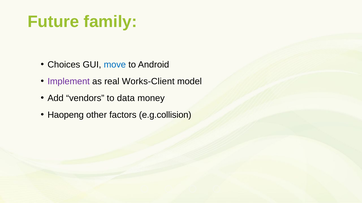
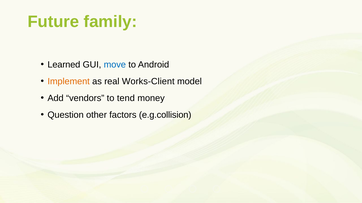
Choices: Choices -> Learned
Implement colour: purple -> orange
data: data -> tend
Haopeng: Haopeng -> Question
